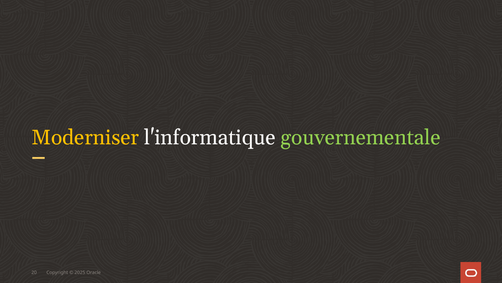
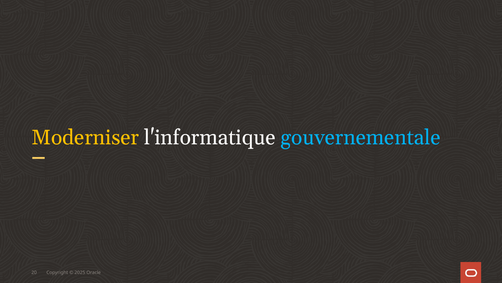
gouvernementale colour: light green -> light blue
